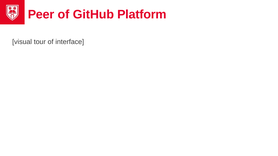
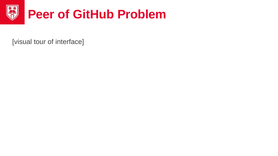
Platform: Platform -> Problem
